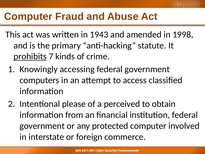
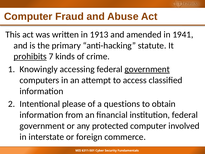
1943: 1943 -> 1913
1998: 1998 -> 1941
government at (147, 69) underline: none -> present
perceived: perceived -> questions
